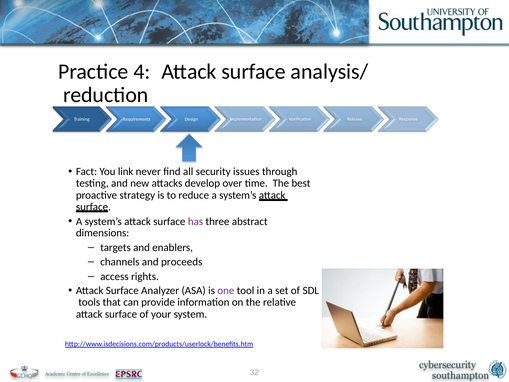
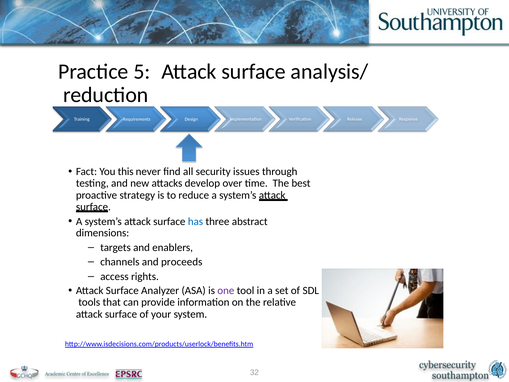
4: 4 -> 5
link: link -> this
has colour: purple -> blue
